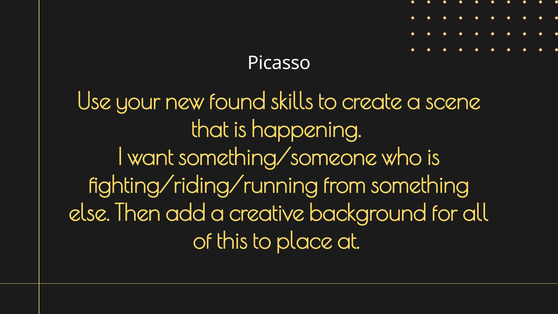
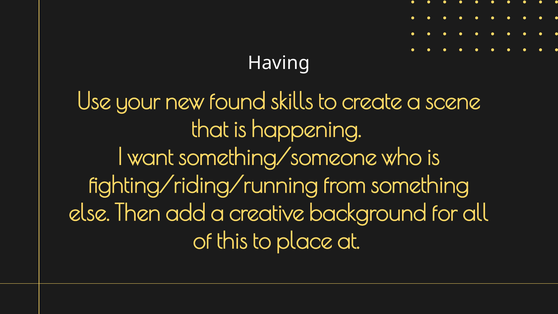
Picasso: Picasso -> Having
